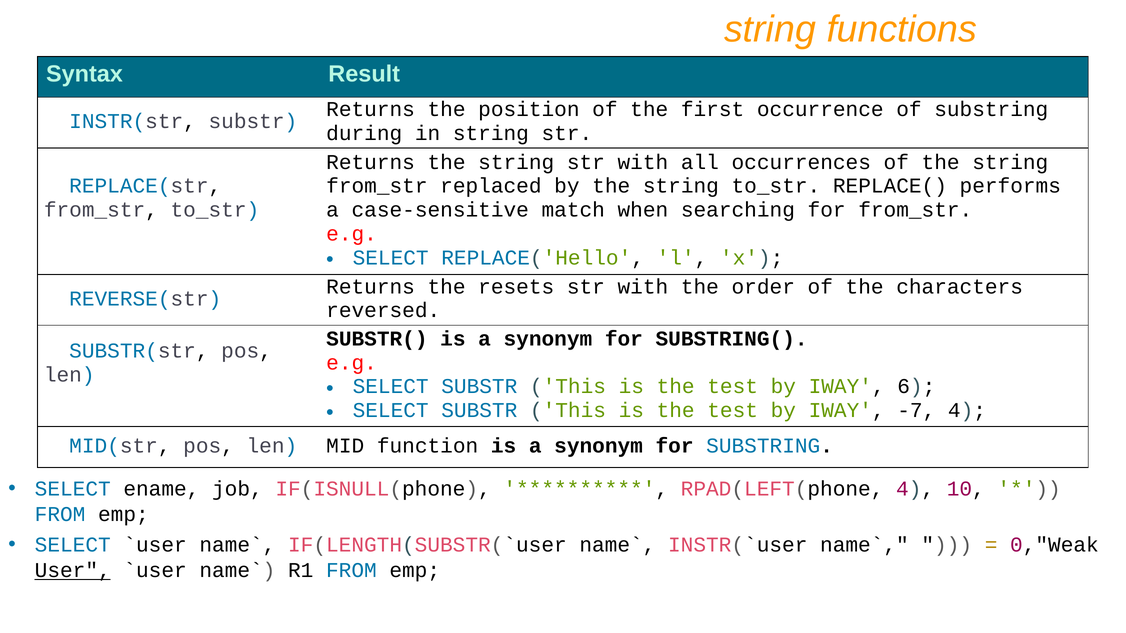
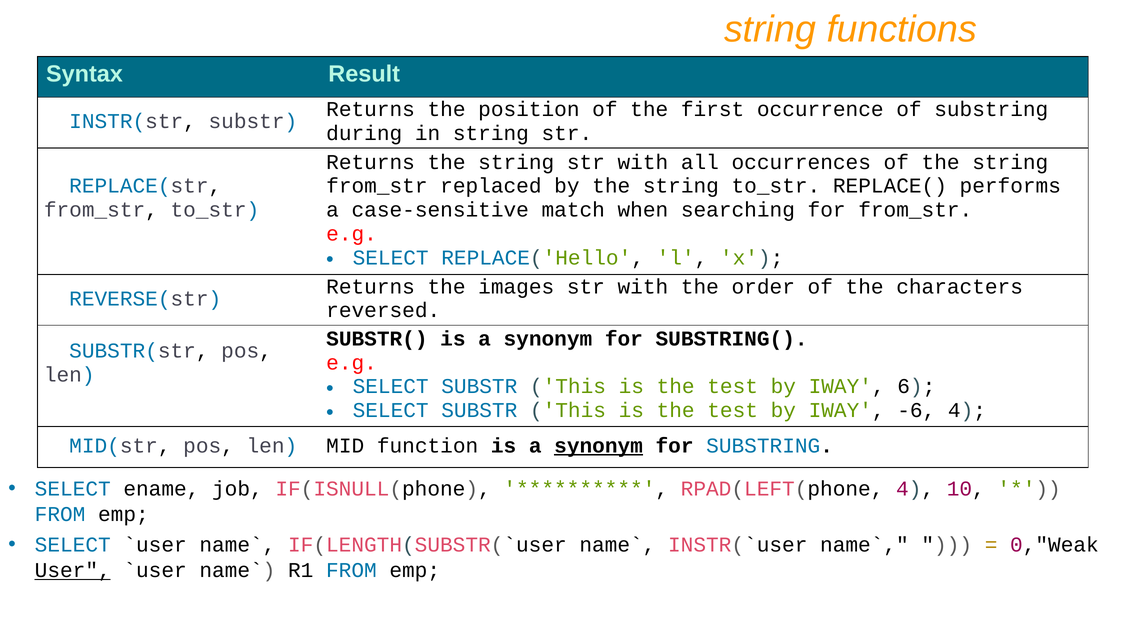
resets: resets -> images
-7: -7 -> -6
synonym at (599, 446) underline: none -> present
